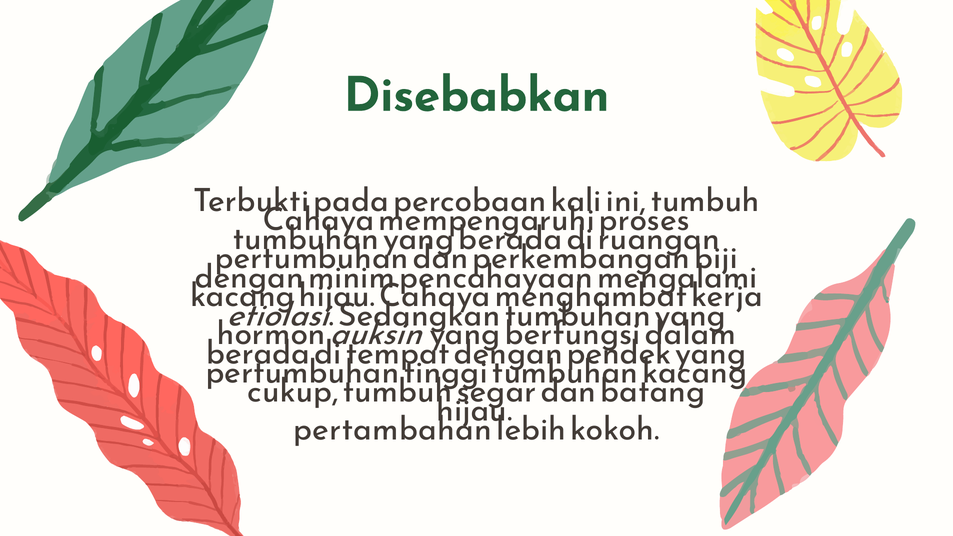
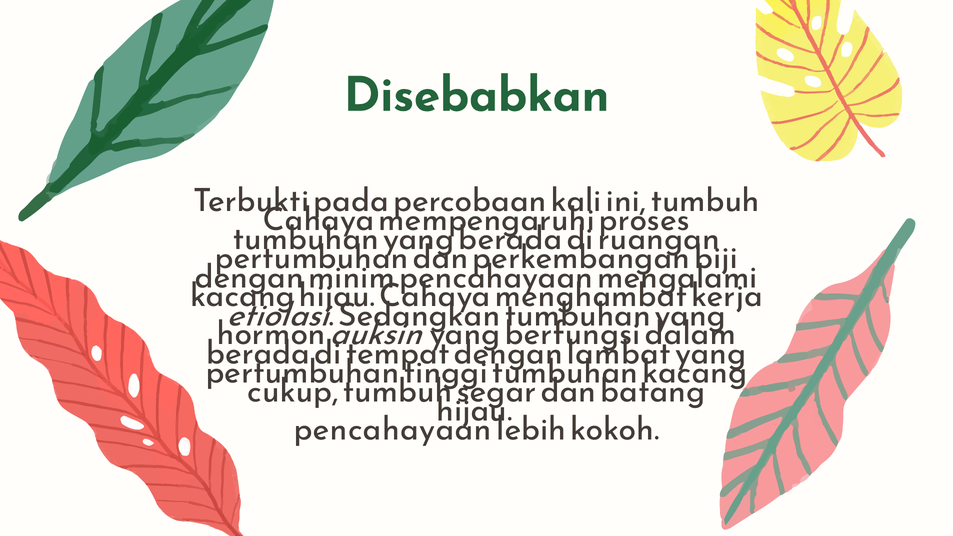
pendek: pendek -> lambat
pertambahan at (393, 430): pertambahan -> pencahayaan
